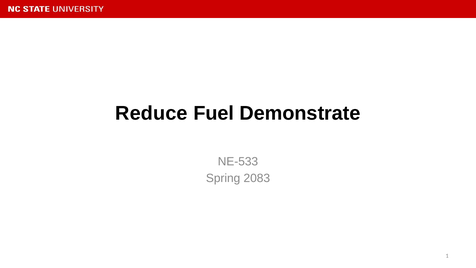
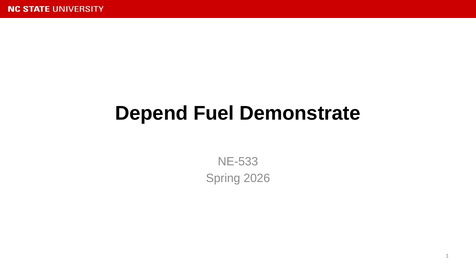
Reduce: Reduce -> Depend
2083: 2083 -> 2026
